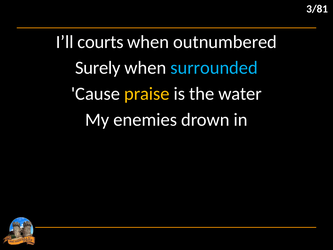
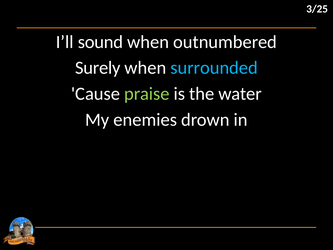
3/81: 3/81 -> 3/25
courts: courts -> sound
praise colour: yellow -> light green
